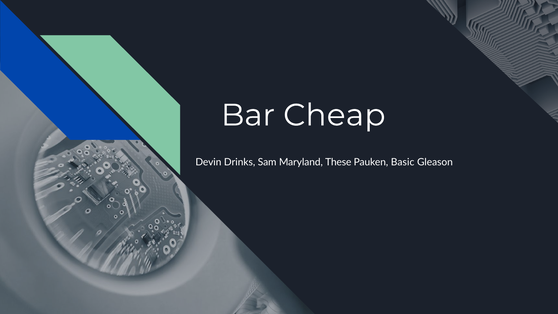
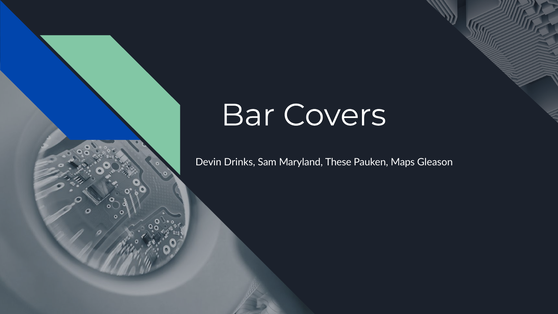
Cheap: Cheap -> Covers
Basic: Basic -> Maps
